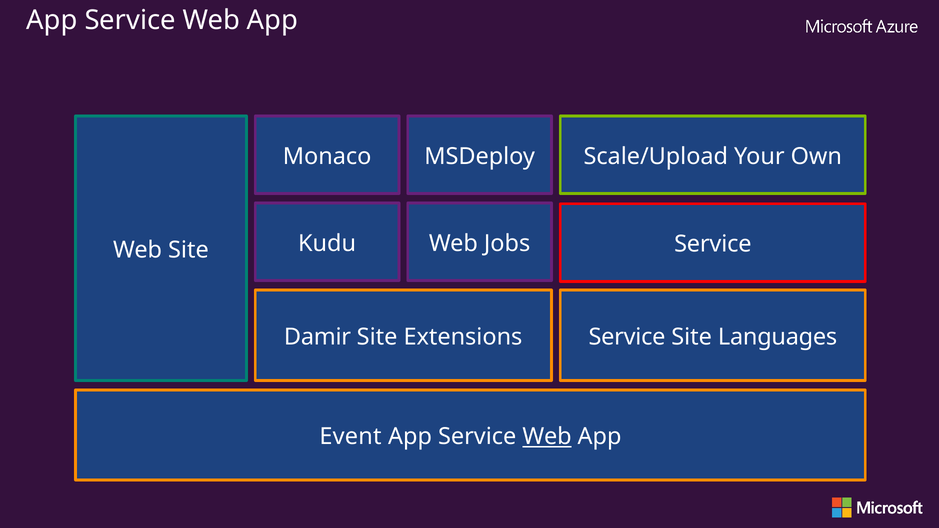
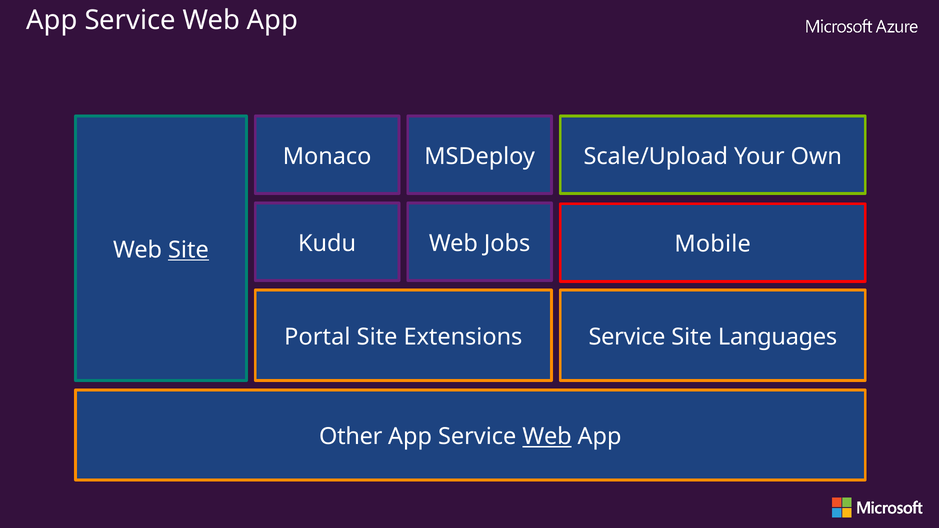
Service at (713, 244): Service -> Mobile
Site at (188, 250) underline: none -> present
Damir: Damir -> Portal
Event: Event -> Other
